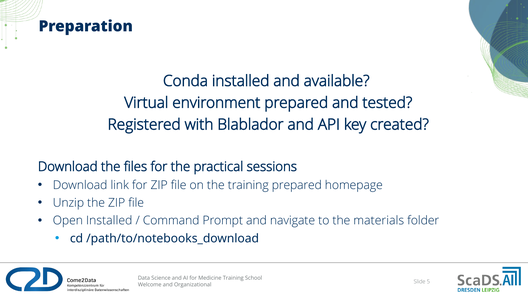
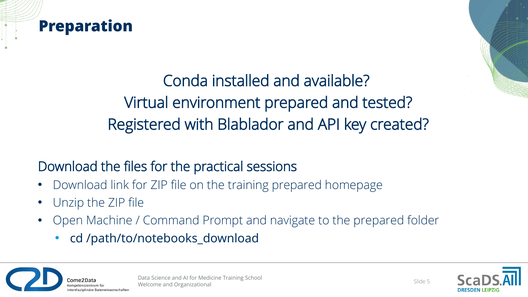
Open Installed: Installed -> Machine
the materials: materials -> prepared
